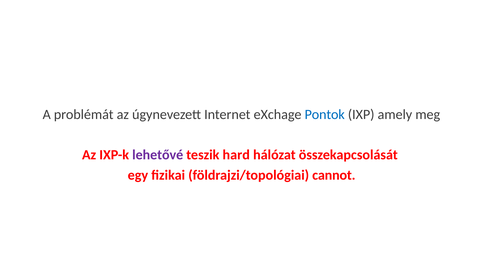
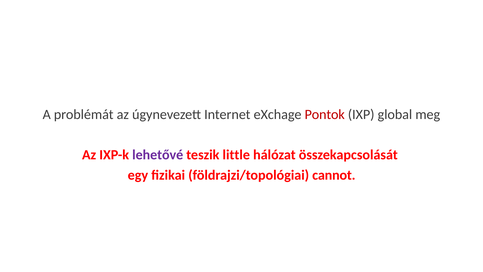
Pontok colour: blue -> red
amely: amely -> global
hard: hard -> little
